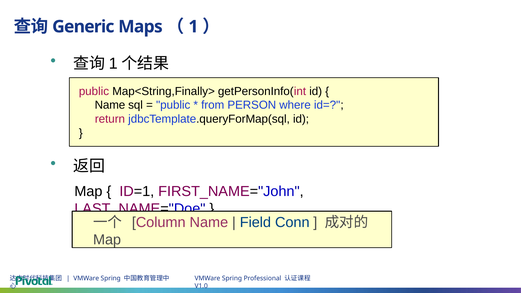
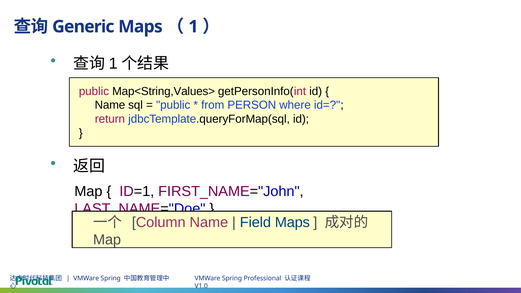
Map<String,Finally>: Map<String,Finally> -> Map<String,Values>
Field Conn: Conn -> Maps
